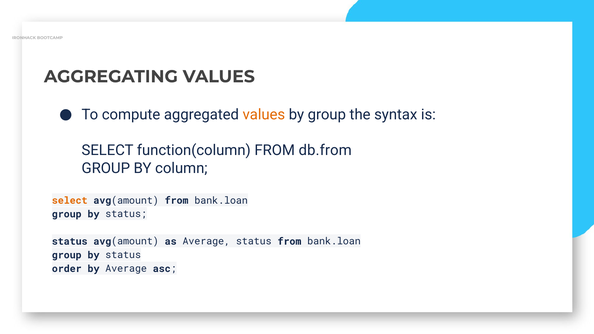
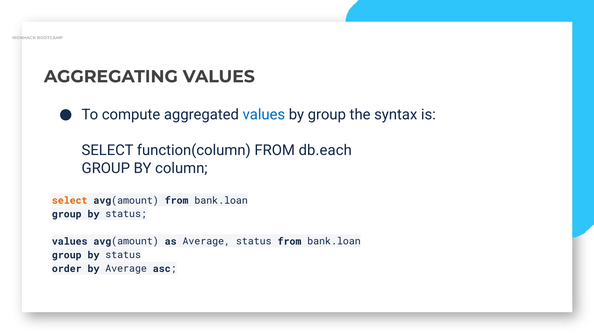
values at (264, 115) colour: orange -> blue
db.from: db.from -> db.each
status at (70, 241): status -> values
